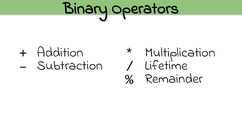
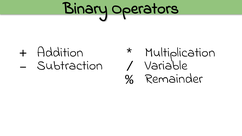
Lifetime: Lifetime -> Variable
